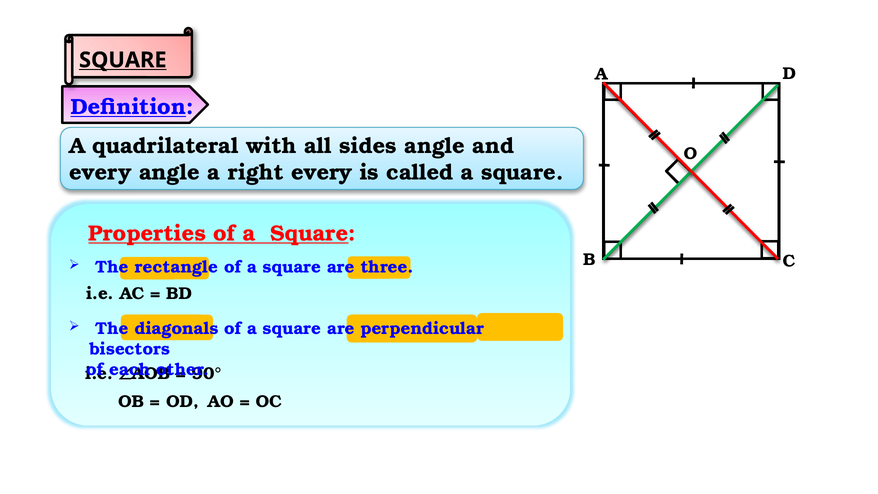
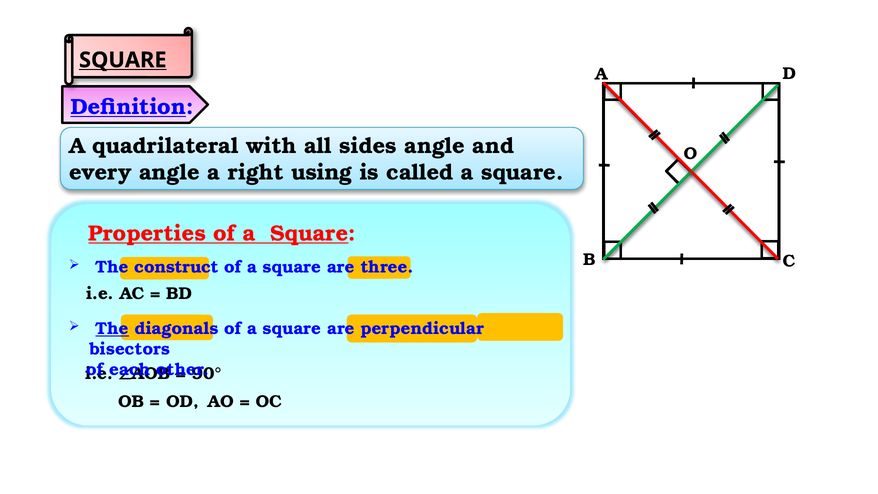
right every: every -> using
rectangle: rectangle -> construct
The at (112, 328) underline: none -> present
